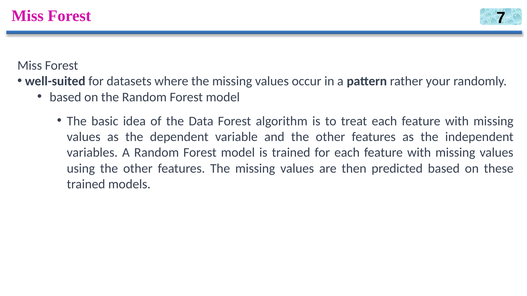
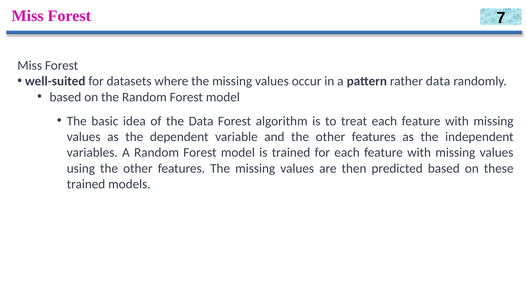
rather your: your -> data
